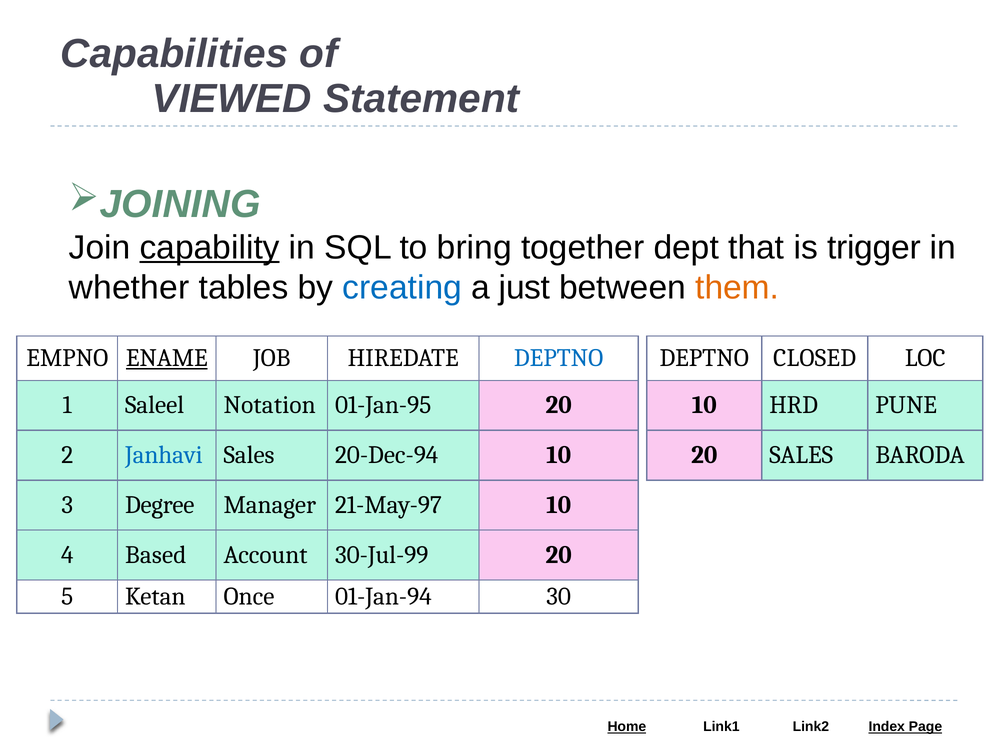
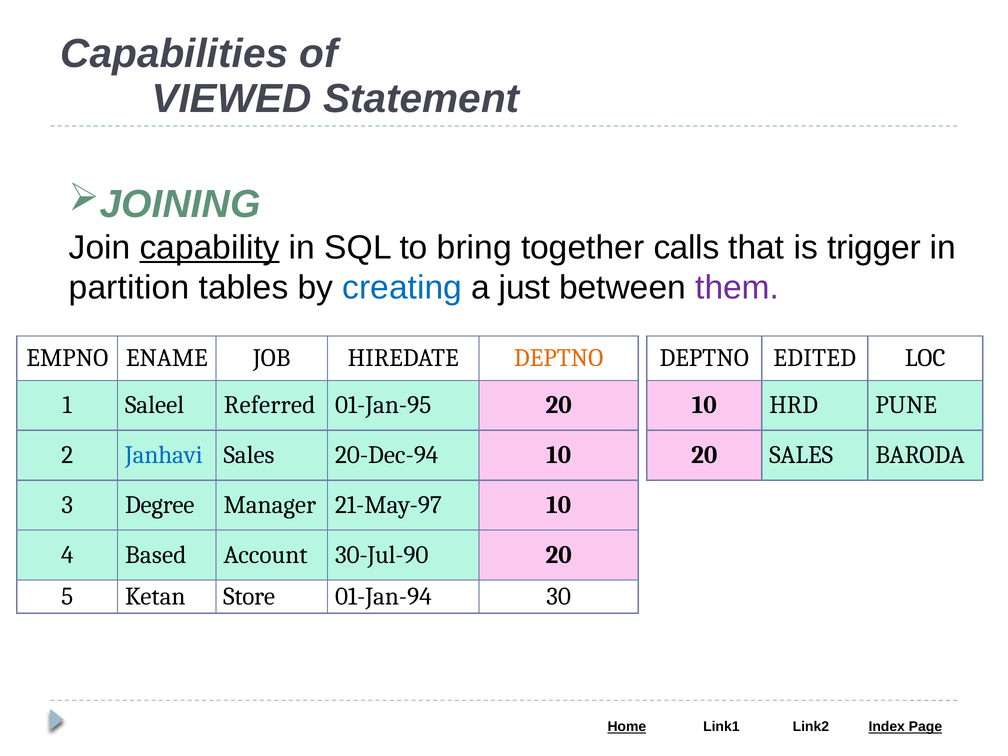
dept: dept -> calls
whether: whether -> partition
them colour: orange -> purple
ENAME underline: present -> none
DEPTNO at (559, 358) colour: blue -> orange
CLOSED: CLOSED -> EDITED
Notation: Notation -> Referred
30-Jul-99: 30-Jul-99 -> 30-Jul-90
Once: Once -> Store
